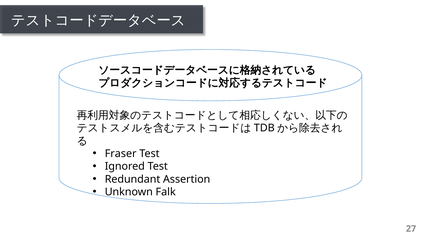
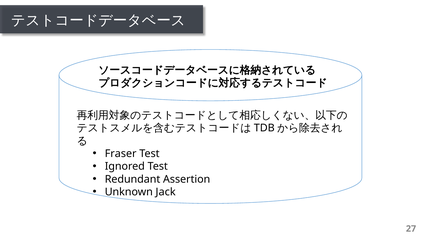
Falk: Falk -> Jack
